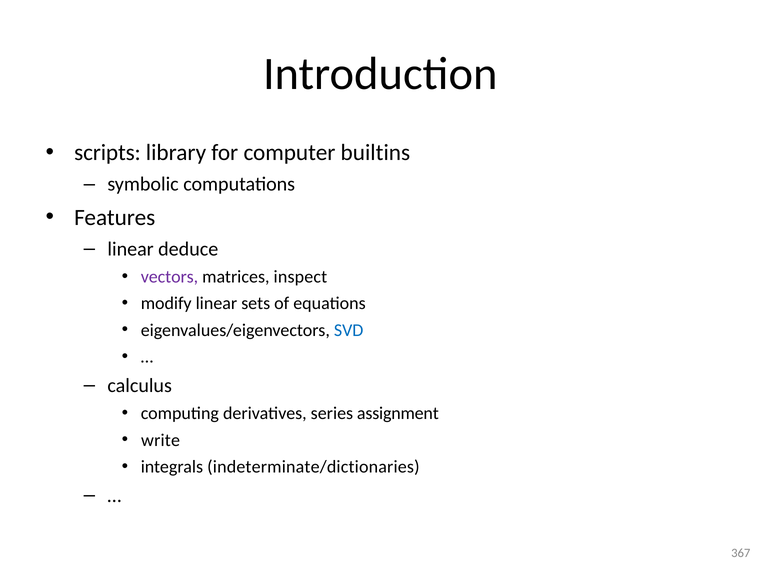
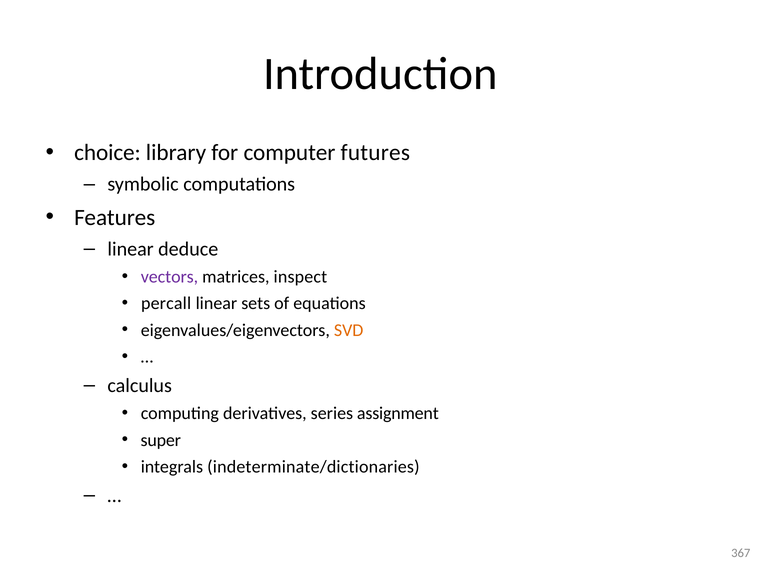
scripts: scripts -> choice
builtins: builtins -> futures
modify: modify -> percall
SVD colour: blue -> orange
write: write -> super
